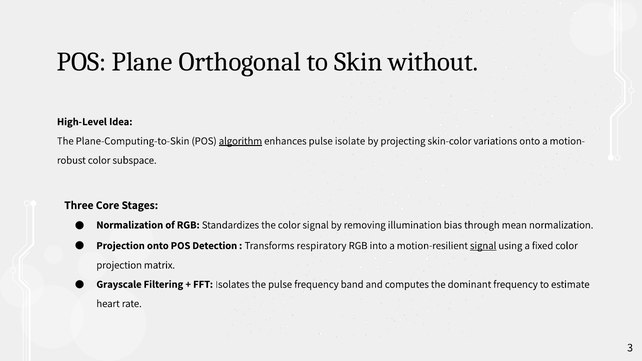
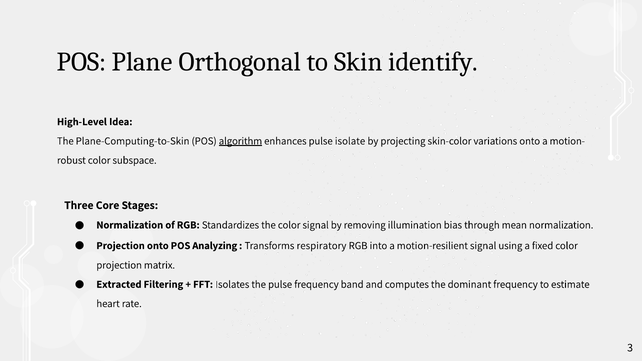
without: without -> identify
Detection: Detection -> Analyzing
signal at (483, 246) underline: present -> none
Grayscale: Grayscale -> Extracted
